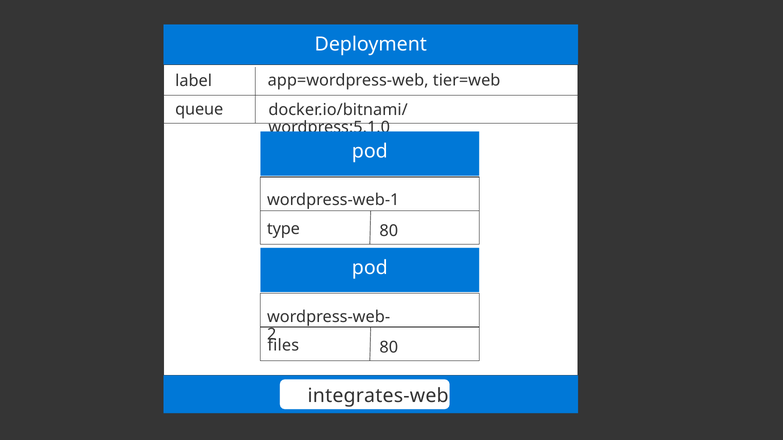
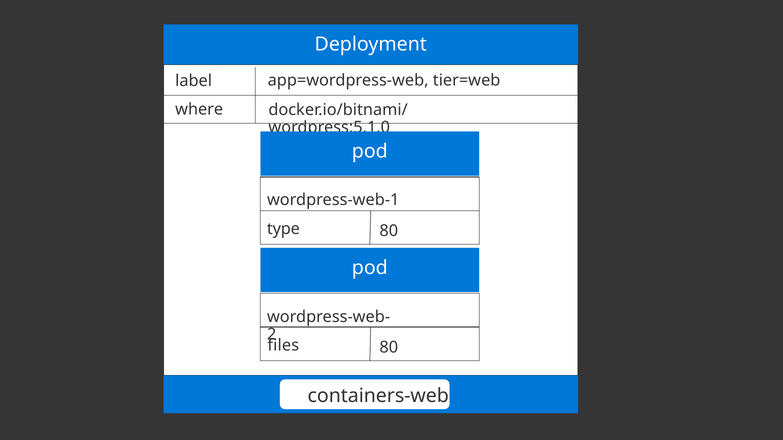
queue: queue -> where
integrates-web: integrates-web -> containers-web
